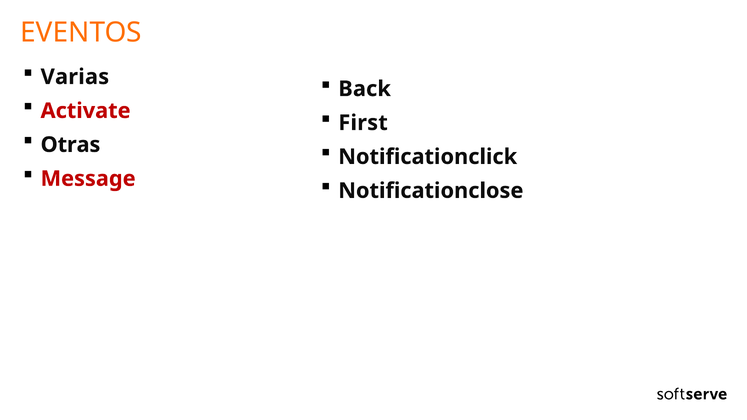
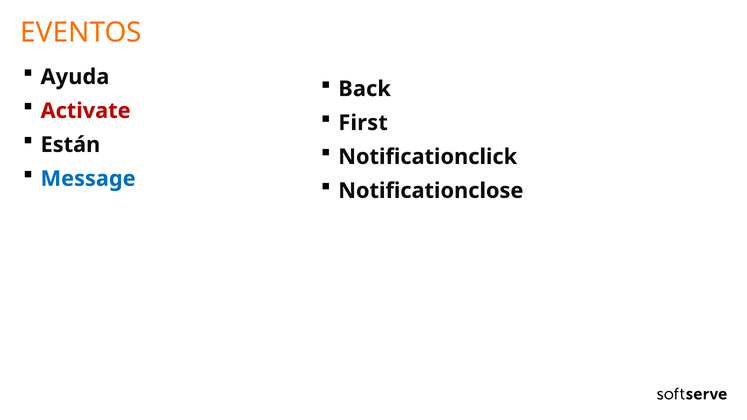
Varias: Varias -> Ayuda
Otras: Otras -> Están
Message colour: red -> blue
